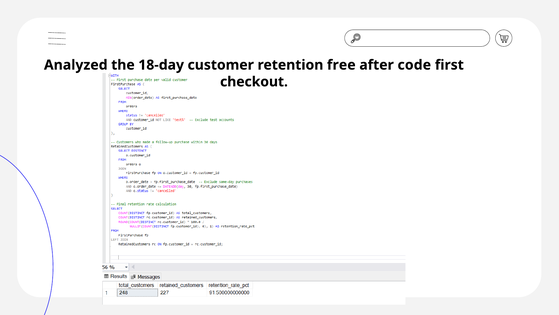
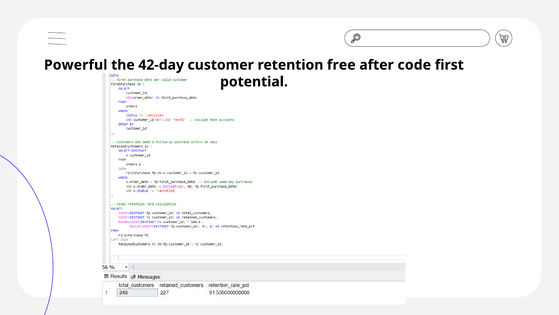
Analyzed: Analyzed -> Powerful
18-day: 18-day -> 42-day
checkout: checkout -> potential
